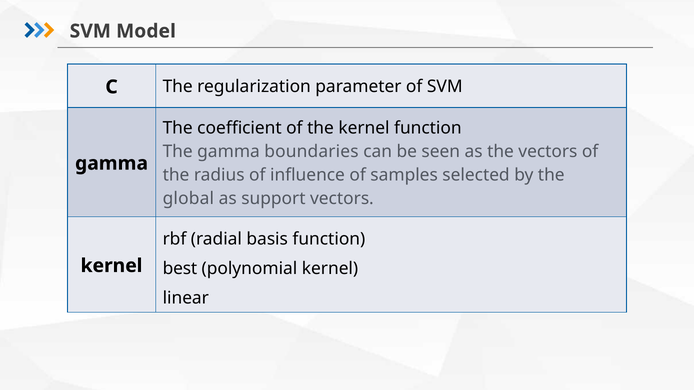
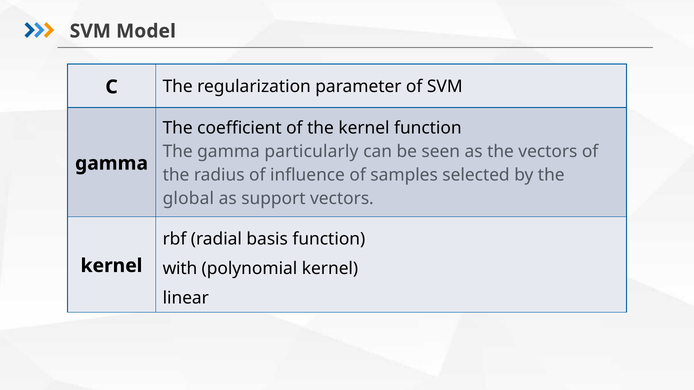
boundaries: boundaries -> particularly
best: best -> with
